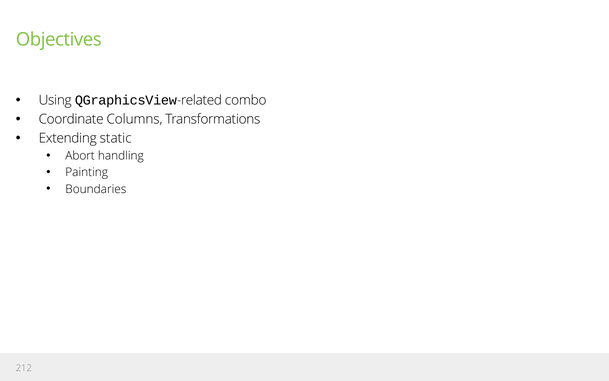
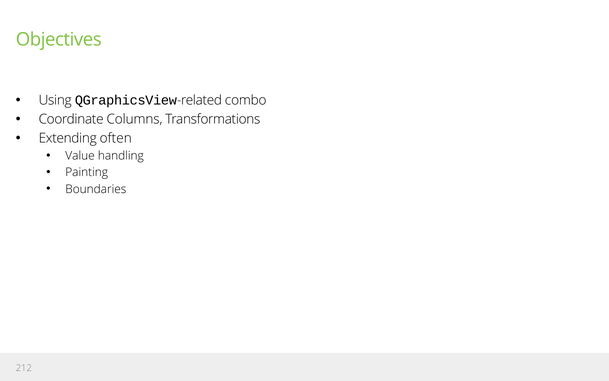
static: static -> often
Abort: Abort -> Value
